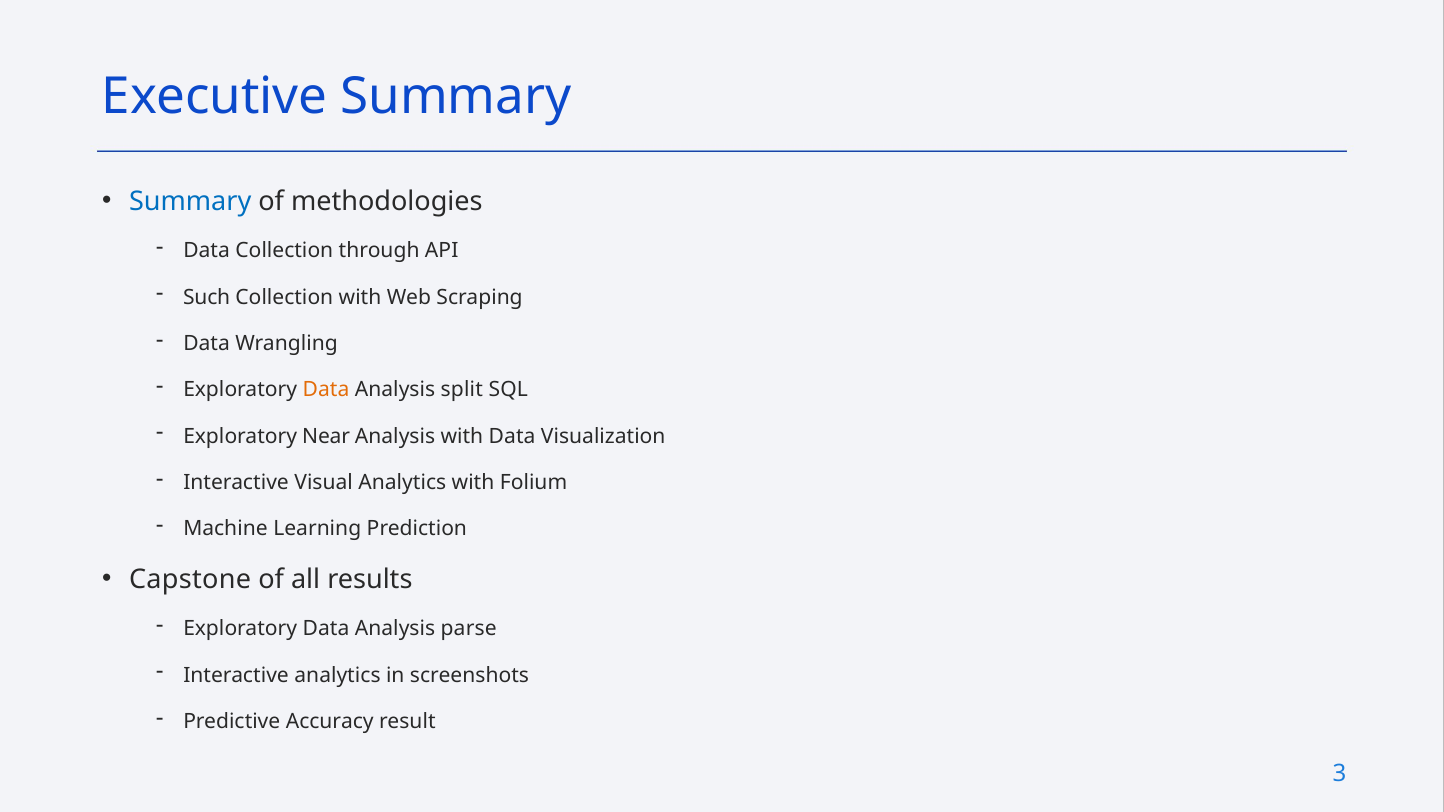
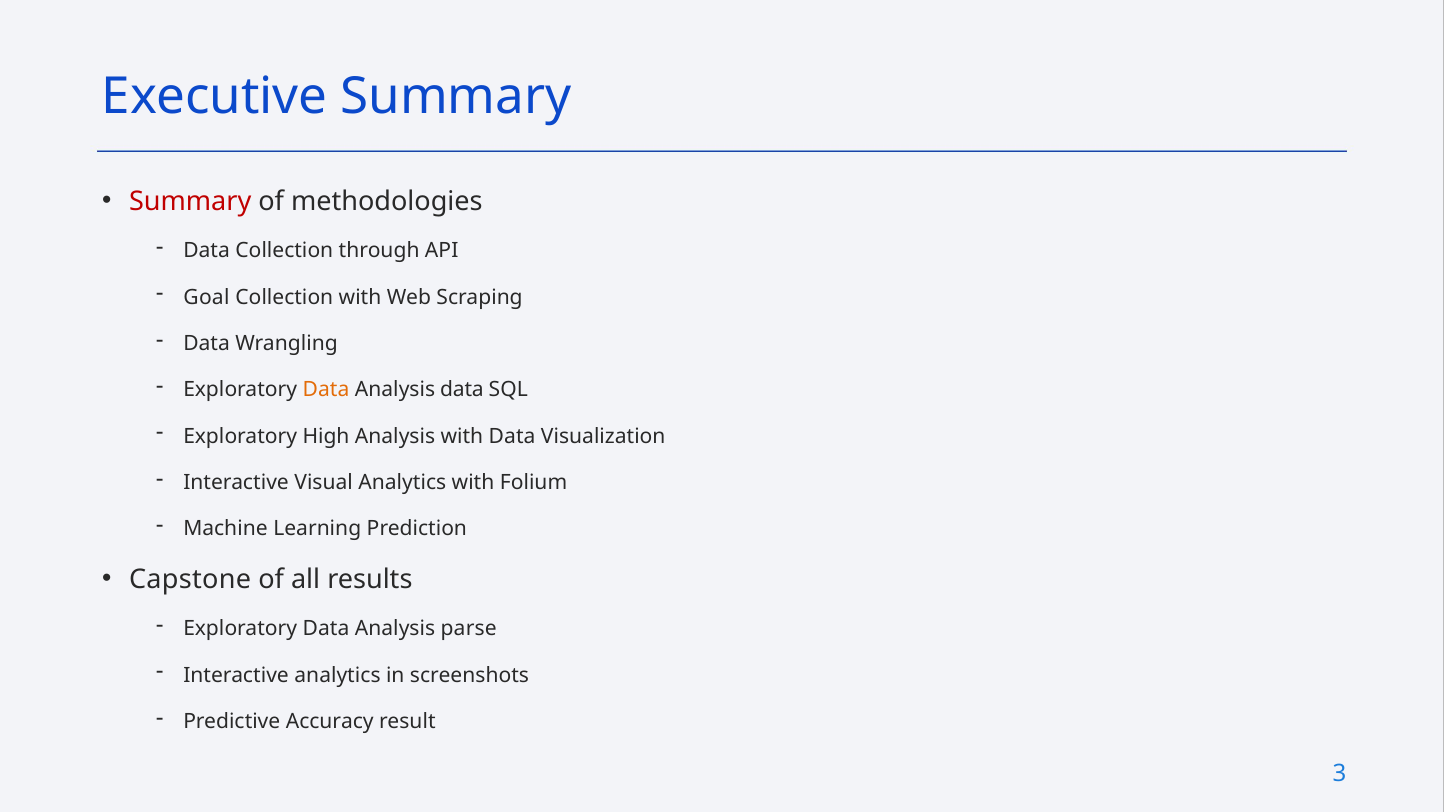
Summary at (190, 201) colour: blue -> red
Such: Such -> Goal
Analysis split: split -> data
Near: Near -> High
